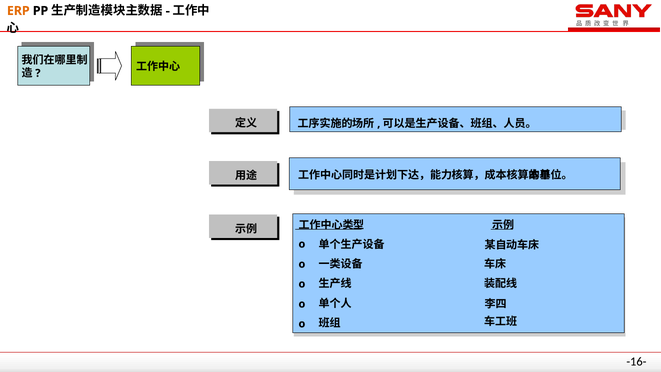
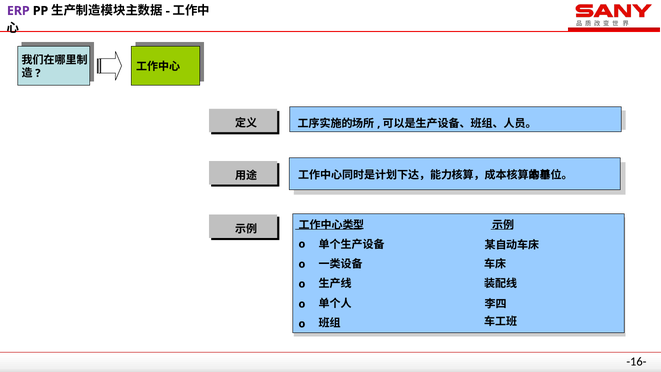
ERP colour: orange -> purple
